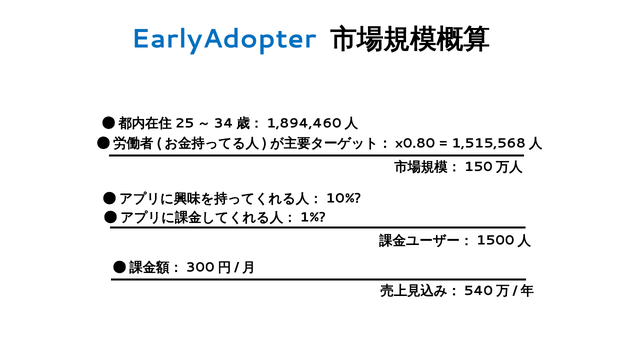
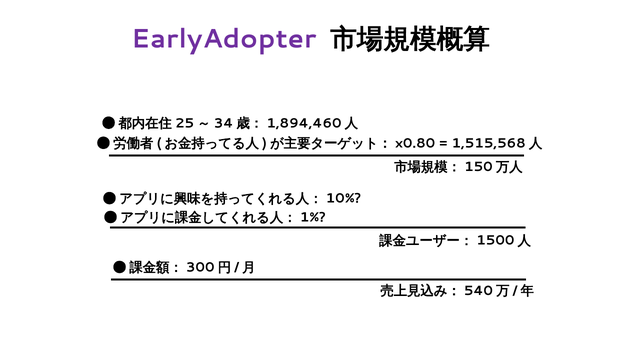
EarlyAdopter colour: blue -> purple
